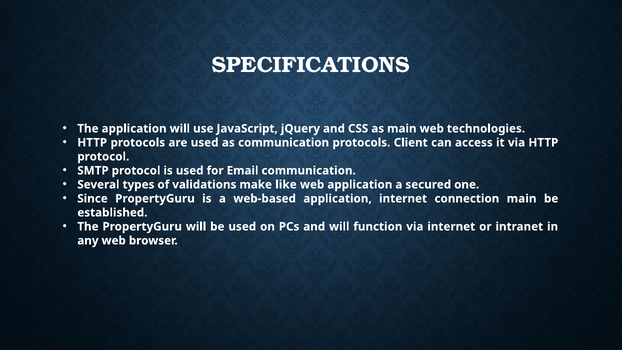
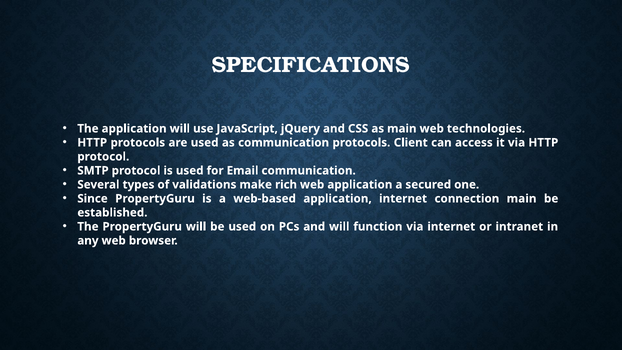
like: like -> rich
